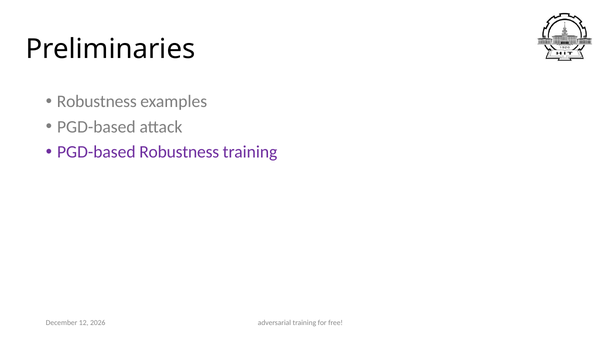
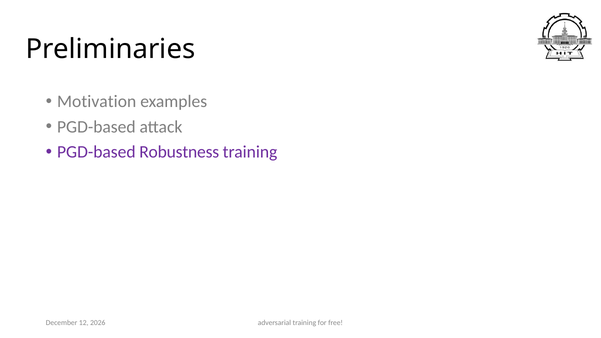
Robustness at (97, 102): Robustness -> Motivation
